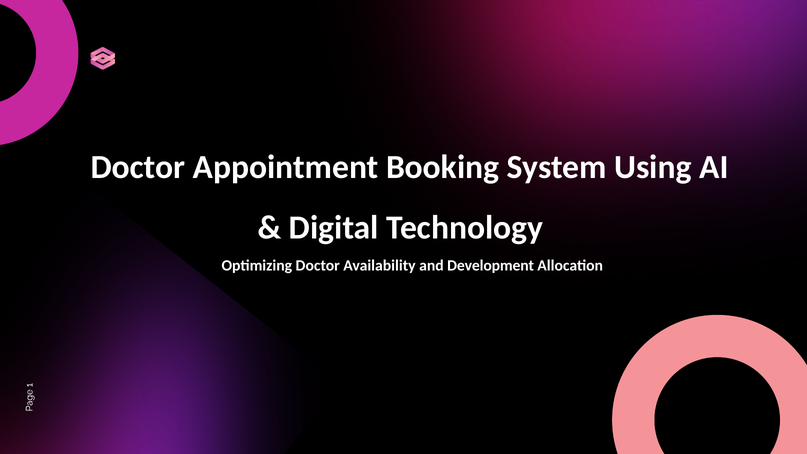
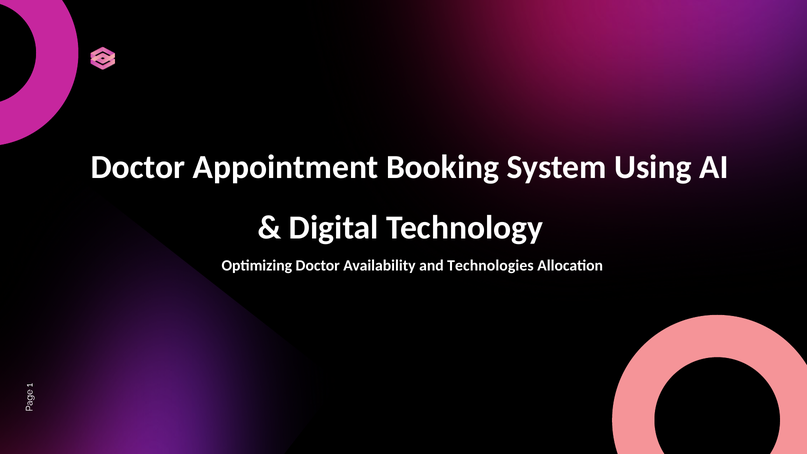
Development: Development -> Technologies
